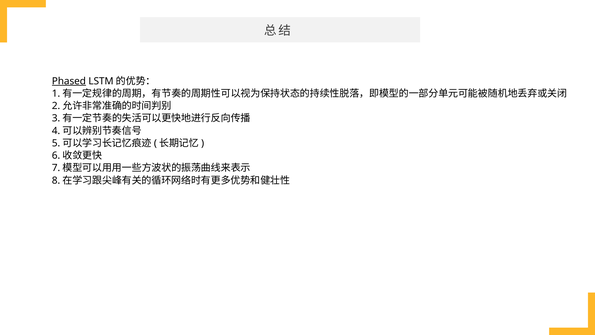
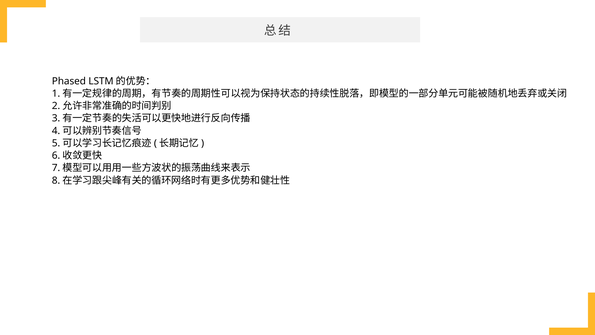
Phased underline: present -> none
